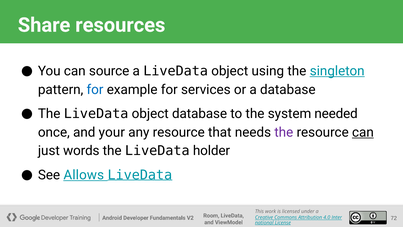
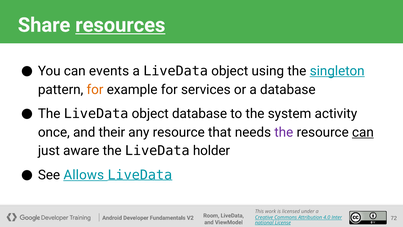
resources underline: none -> present
source: source -> events
for at (95, 89) colour: blue -> orange
needed: needed -> activity
your: your -> their
words: words -> aware
